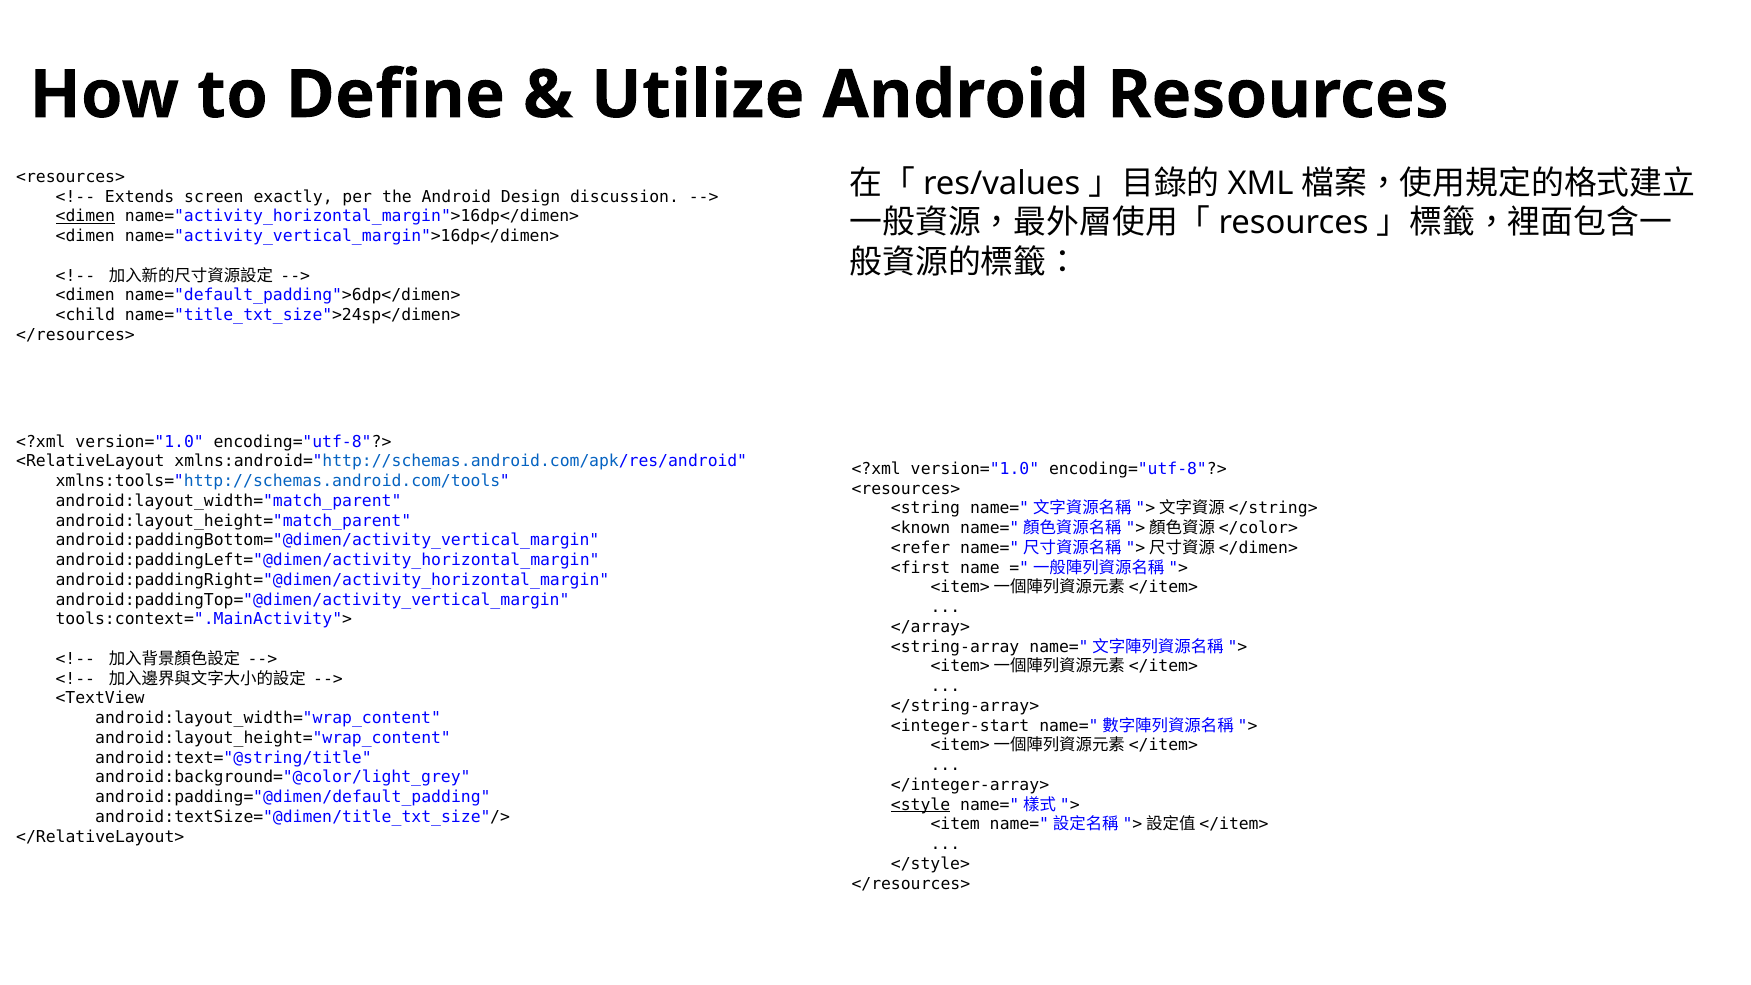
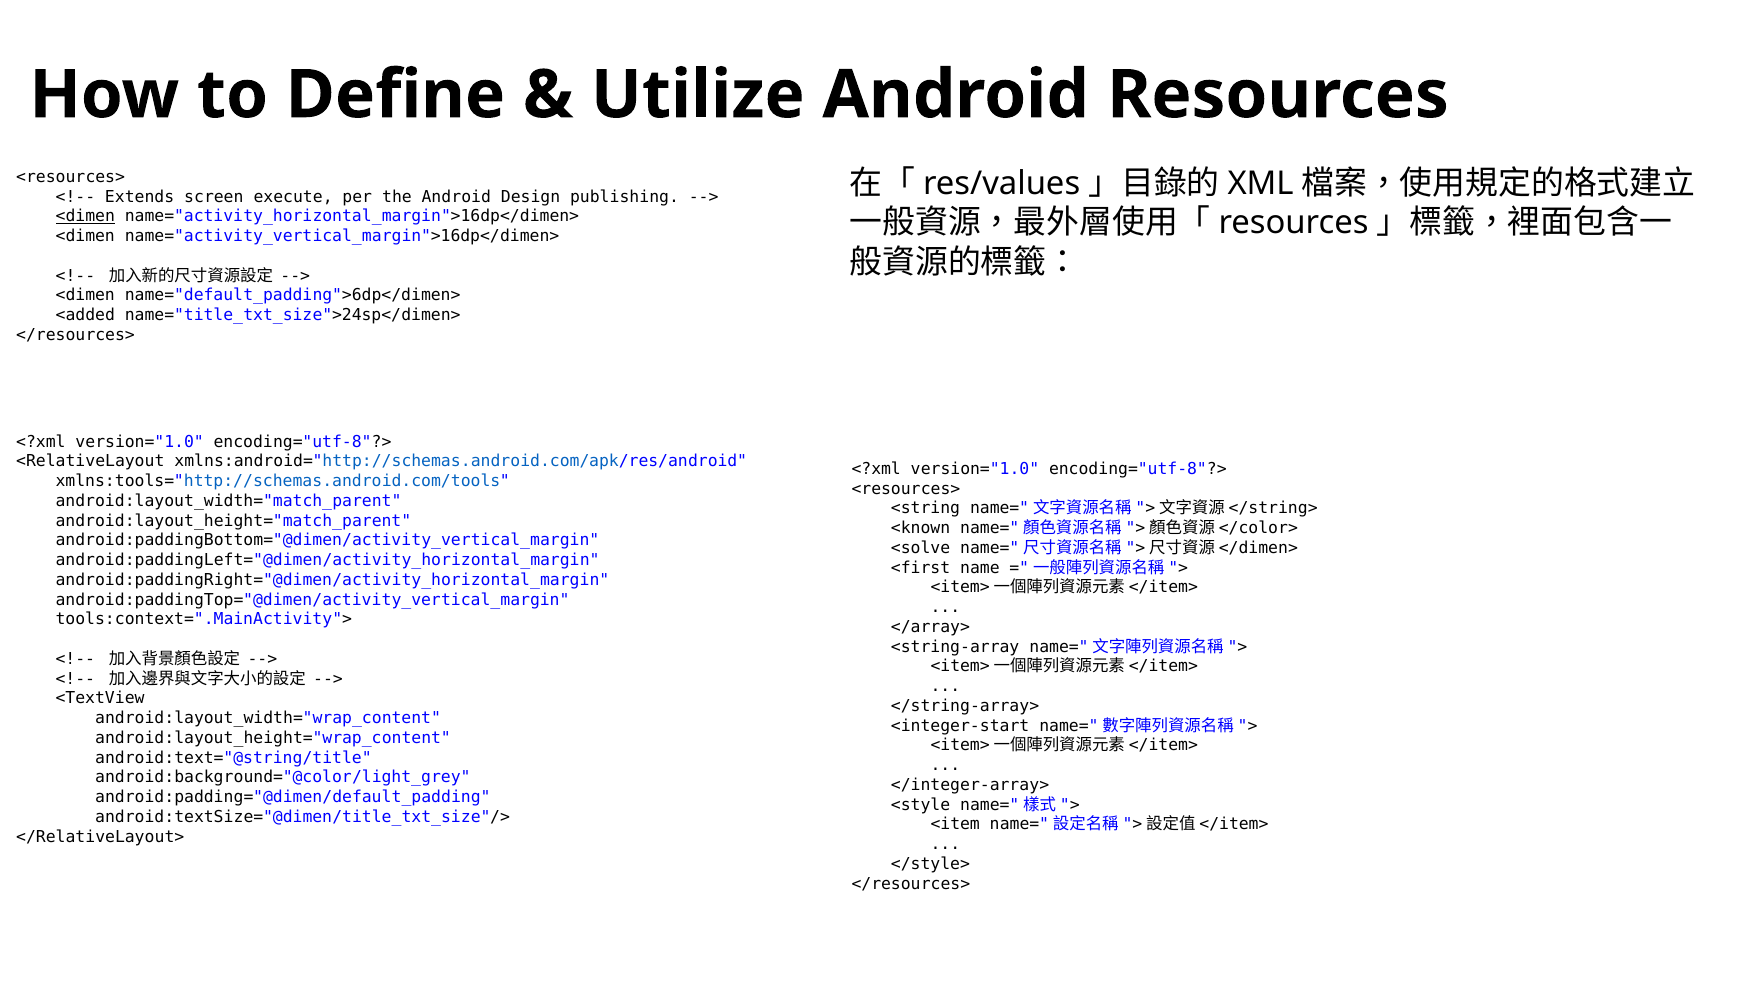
exactly: exactly -> execute
discussion: discussion -> publishing
<child: <child -> <added
<refer: <refer -> <solve
<style underline: present -> none
